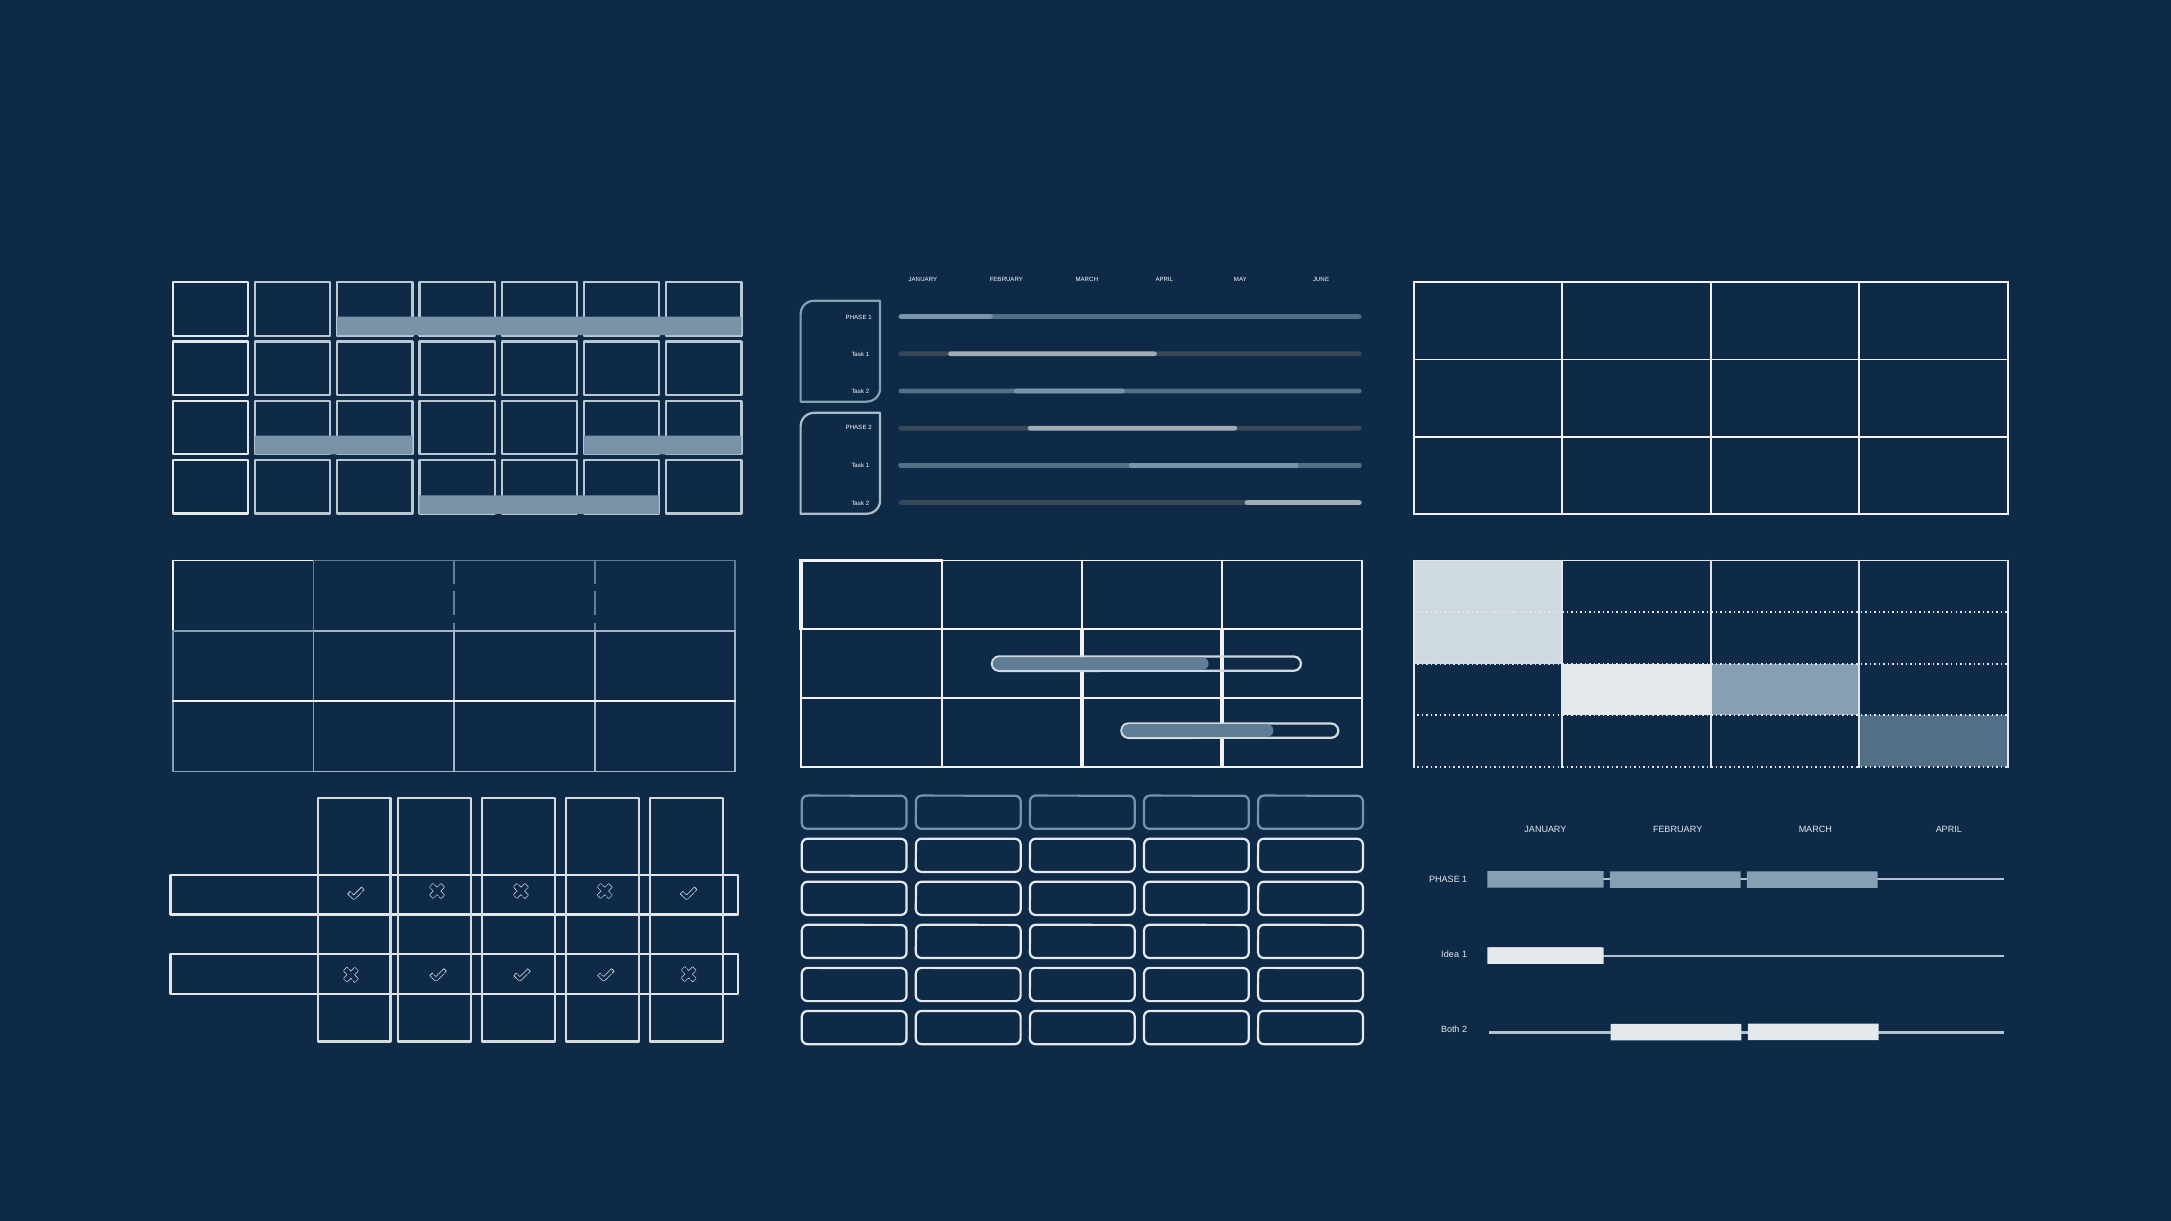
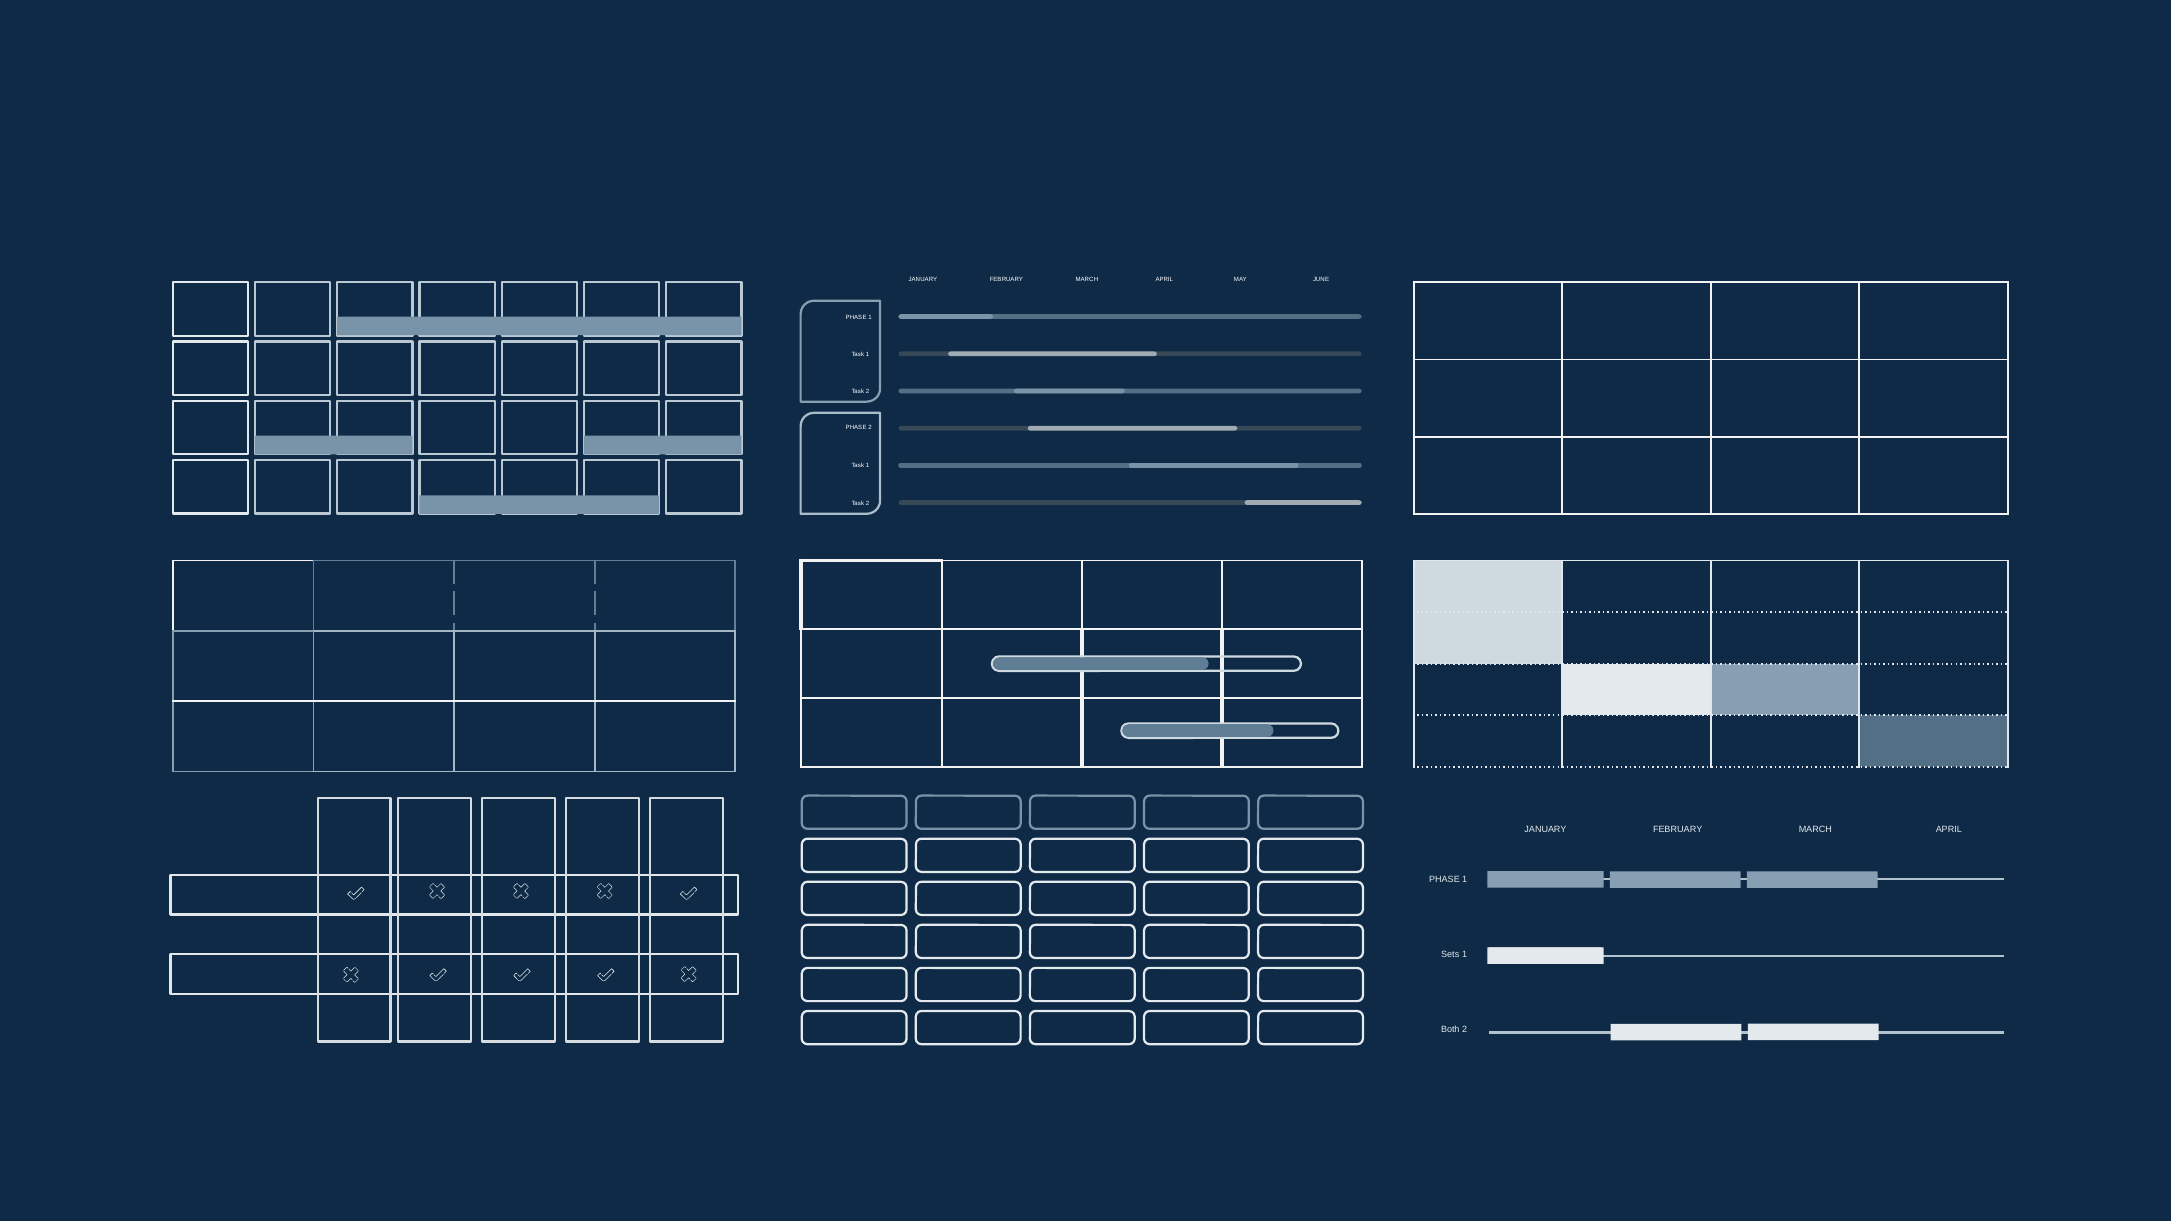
Idea: Idea -> Sets
